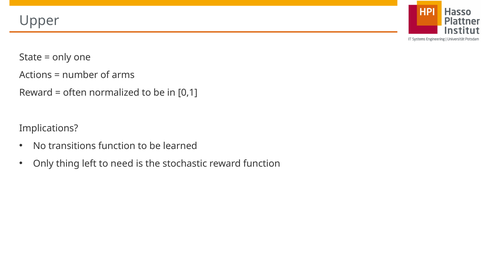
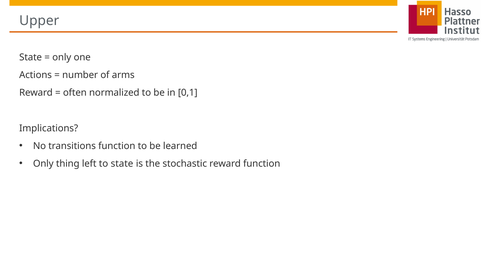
to need: need -> state
